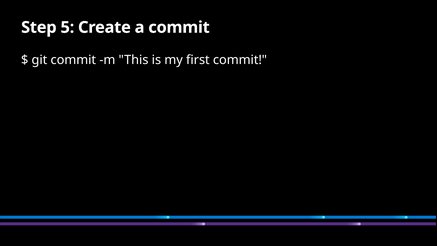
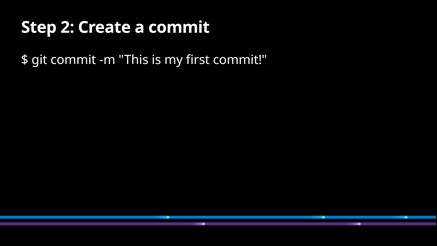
5: 5 -> 2
